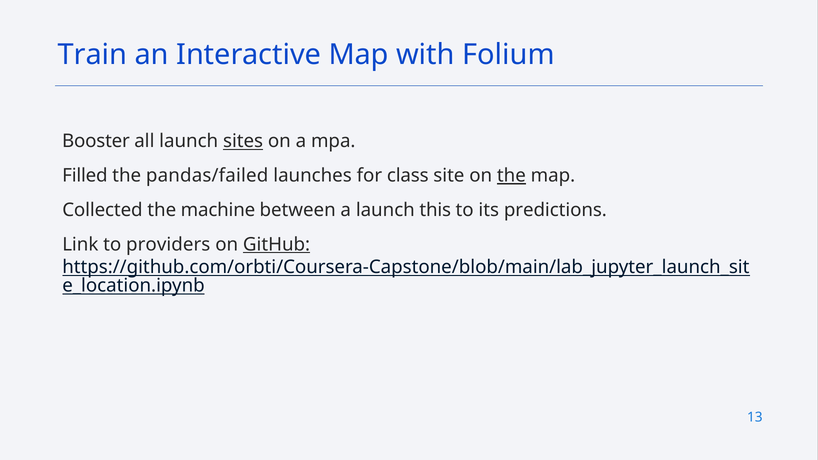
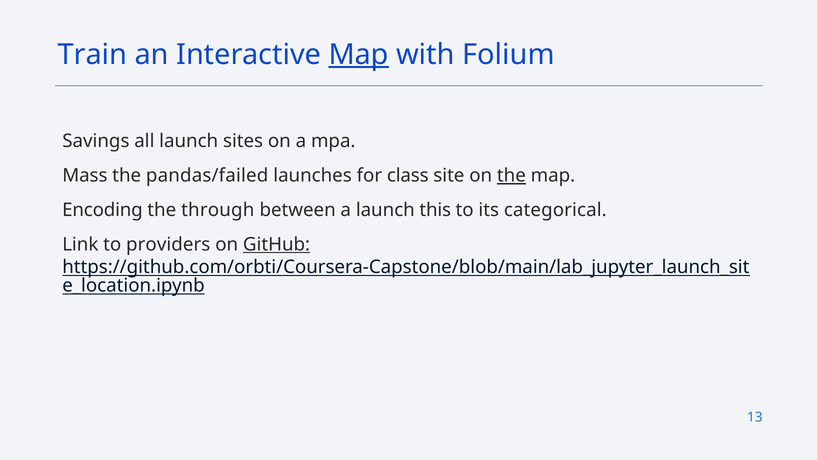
Map at (359, 55) underline: none -> present
Booster: Booster -> Savings
sites underline: present -> none
Filled: Filled -> Mass
Collected: Collected -> Encoding
machine: machine -> through
predictions: predictions -> categorical
